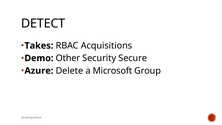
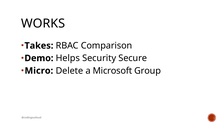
DETECT: DETECT -> WORKS
Acquisitions: Acquisitions -> Comparison
Other: Other -> Helps
Azure: Azure -> Micro
